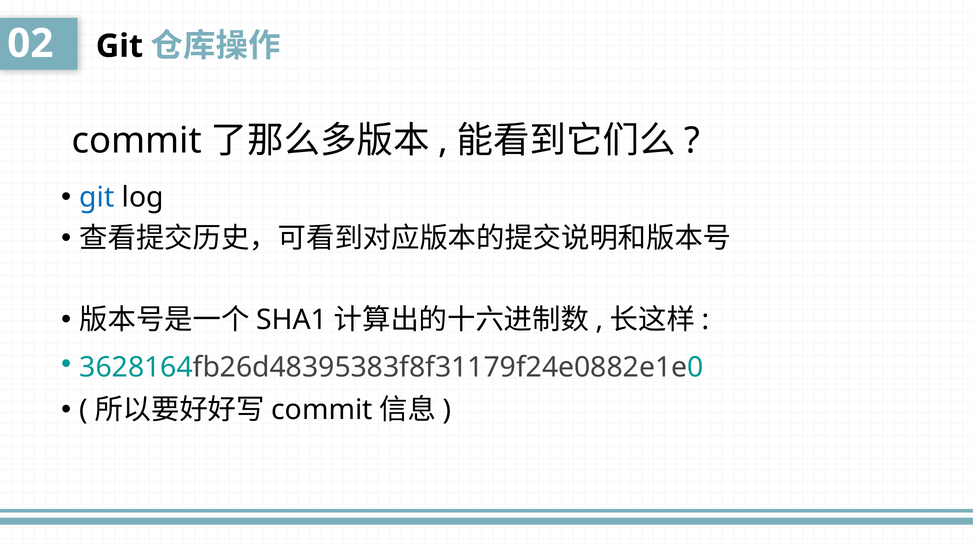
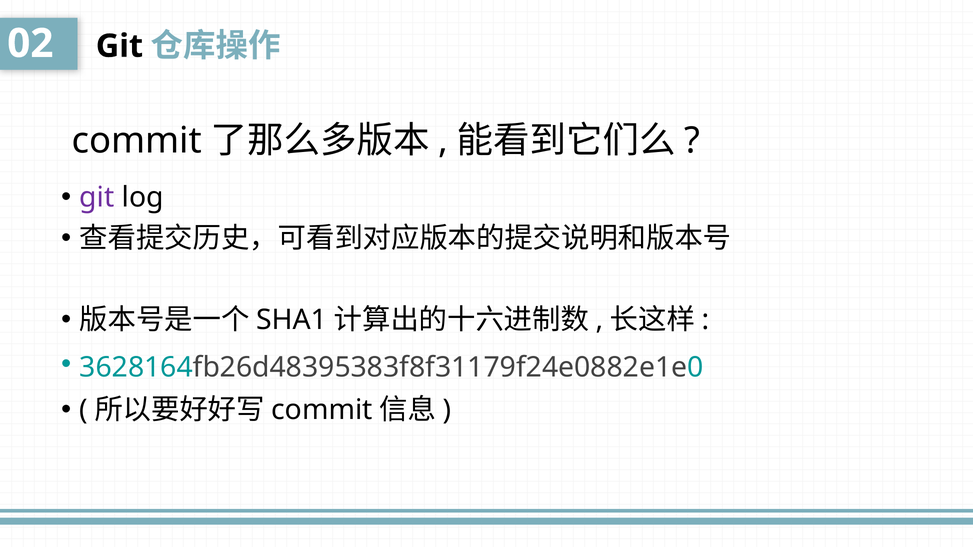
git at (97, 198) colour: blue -> purple
